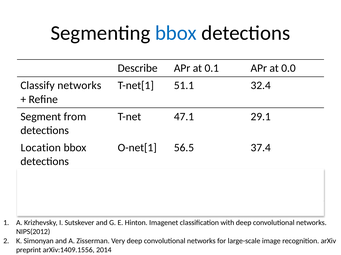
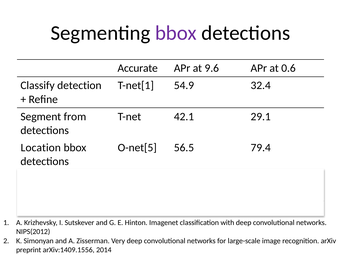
bbox at (176, 33) colour: blue -> purple
Describe: Describe -> Accurate
0.1: 0.1 -> 9.6
0.0: 0.0 -> 0.6
Classify networks: networks -> detection
51.1: 51.1 -> 54.9
47.1: 47.1 -> 42.1
O-net[1: O-net[1 -> O-net[5
37.4: 37.4 -> 79.4
